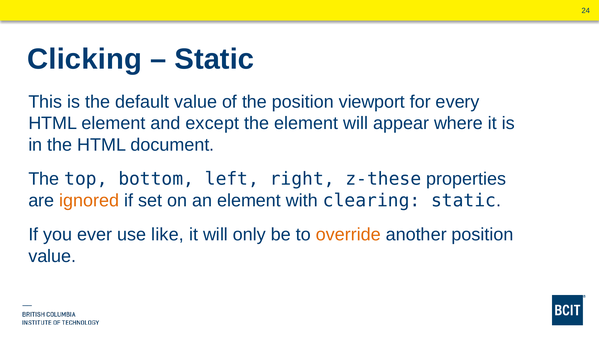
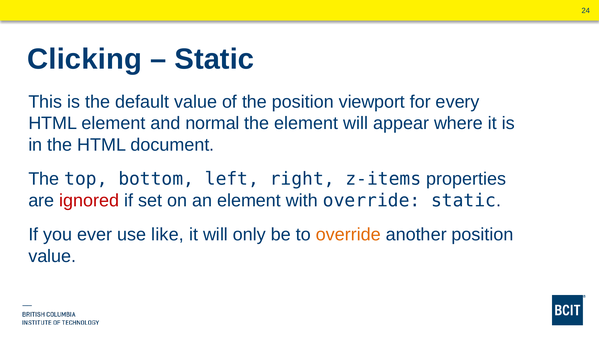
except: except -> normal
z-these: z-these -> z-items
ignored colour: orange -> red
with clearing: clearing -> override
